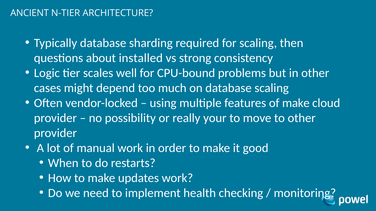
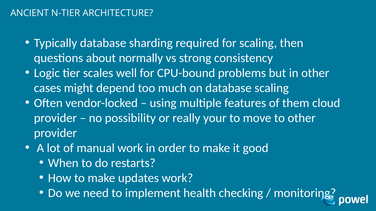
installed: installed -> normally
of make: make -> them
